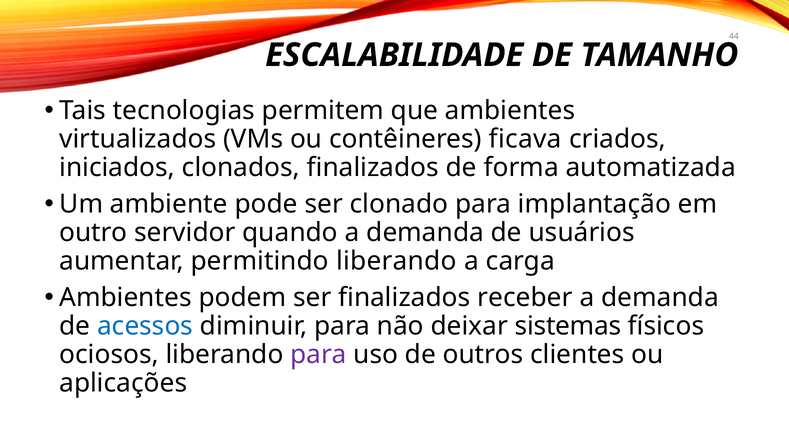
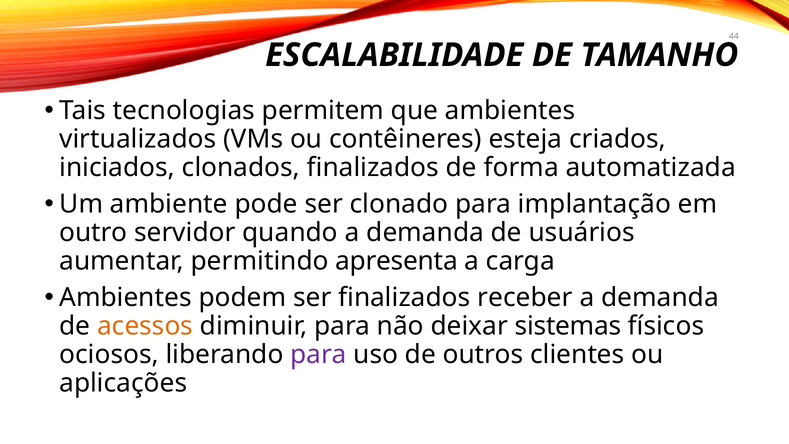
ficava: ficava -> esteja
permitindo liberando: liberando -> apresenta
acessos colour: blue -> orange
